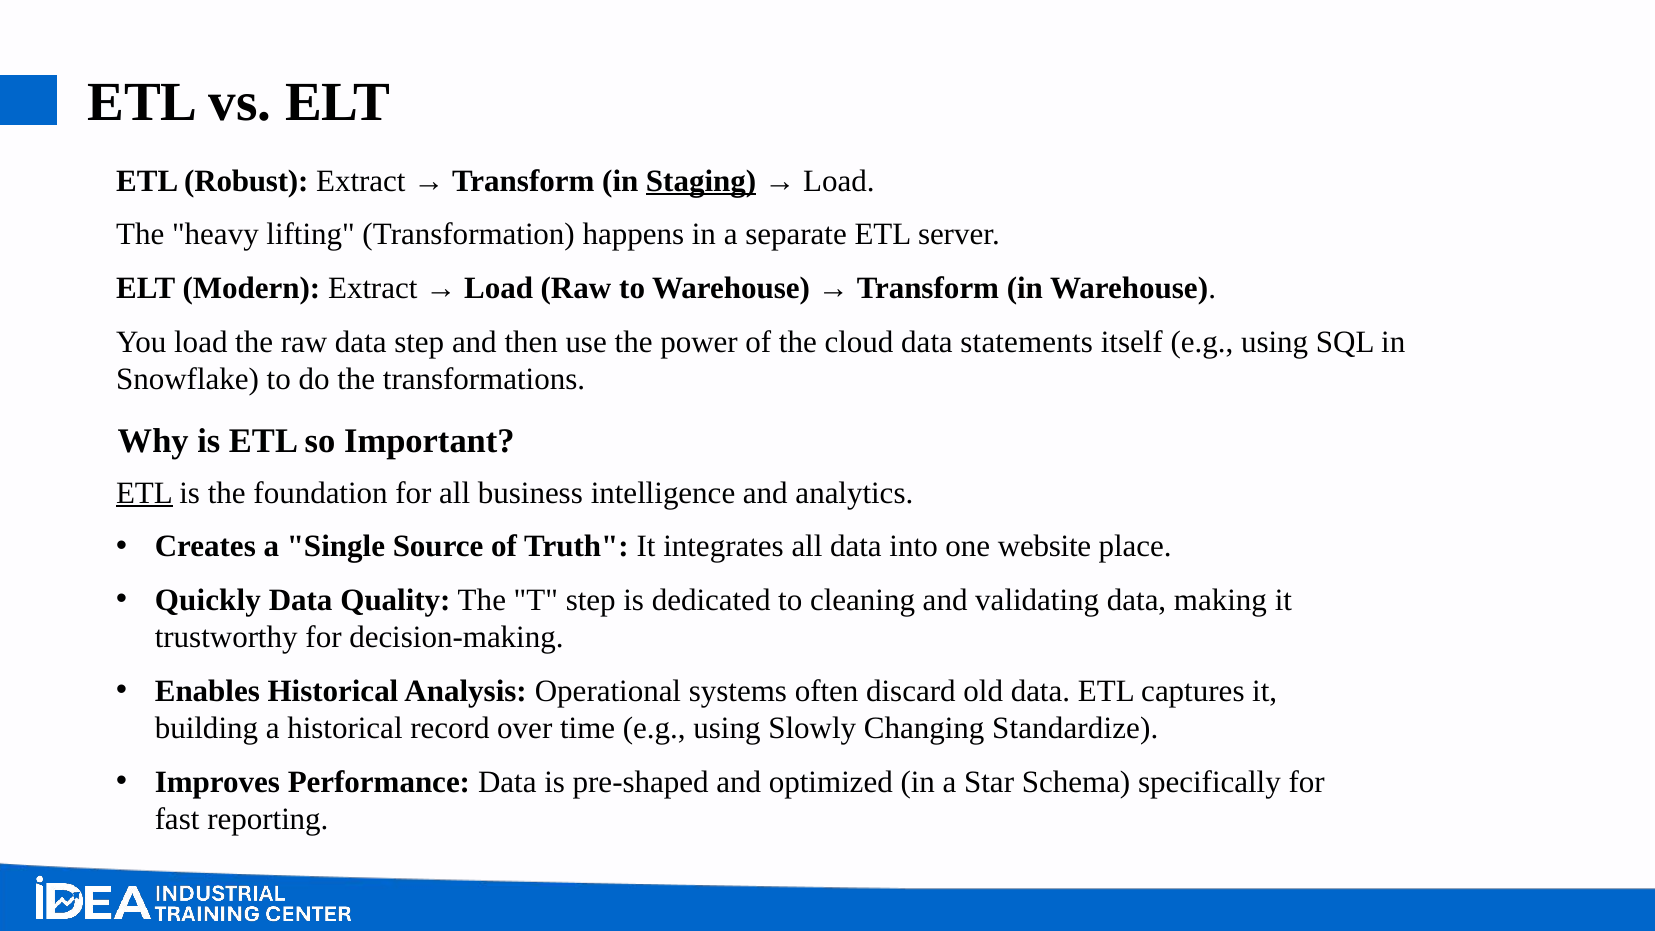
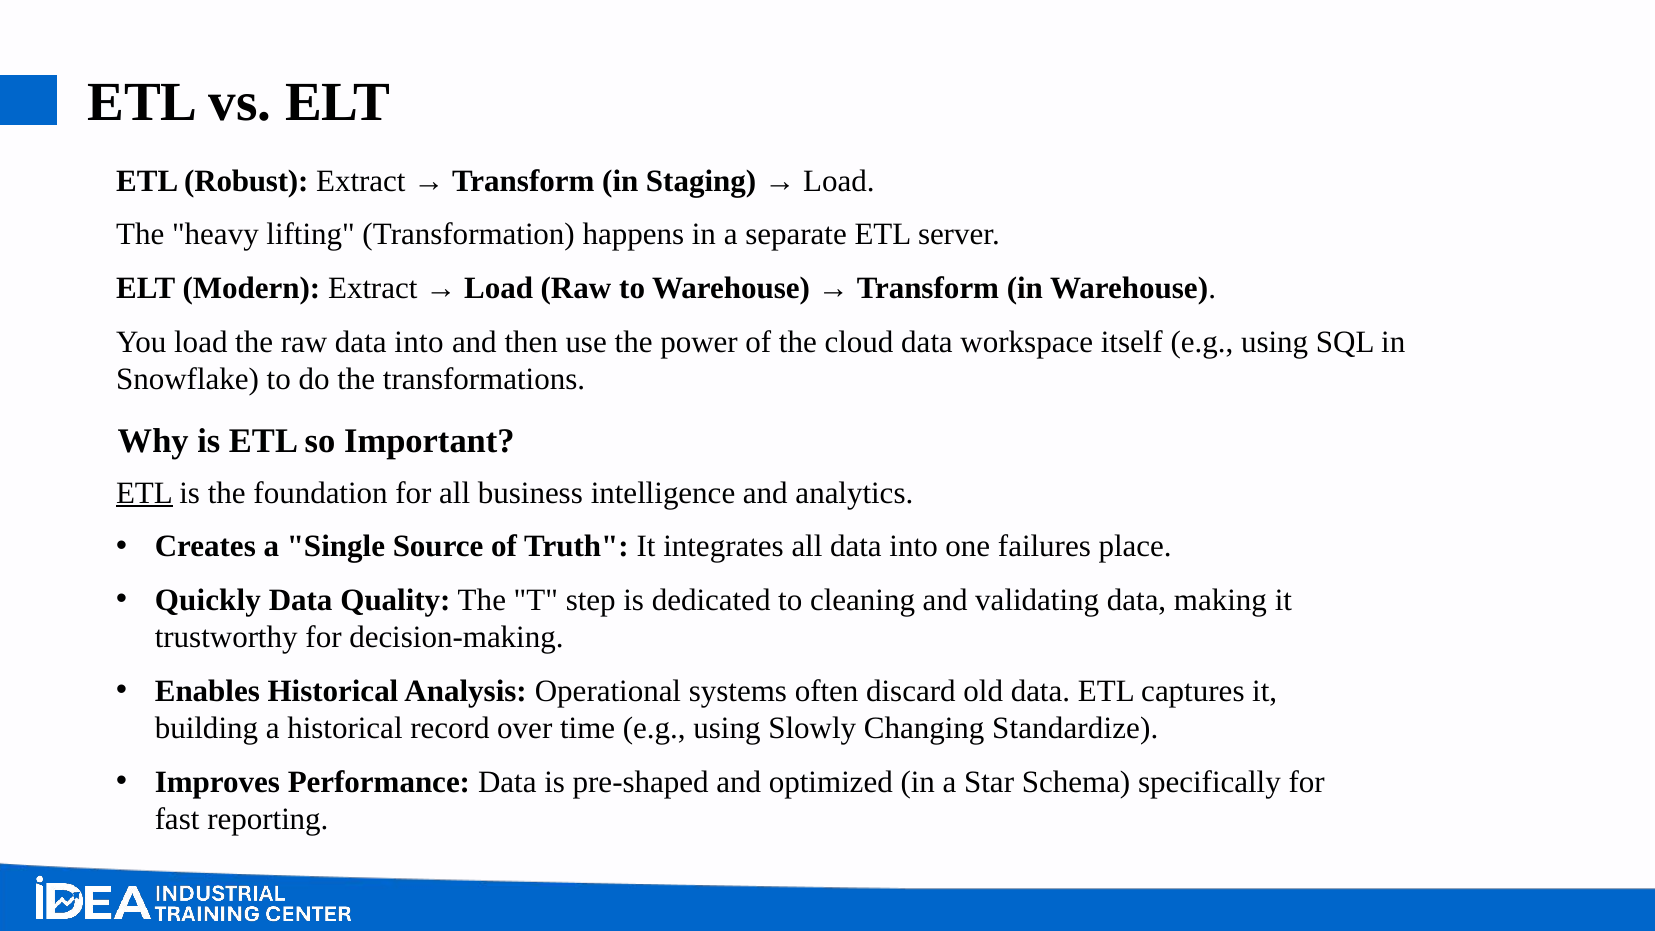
Staging underline: present -> none
raw data step: step -> into
statements: statements -> workspace
website: website -> failures
